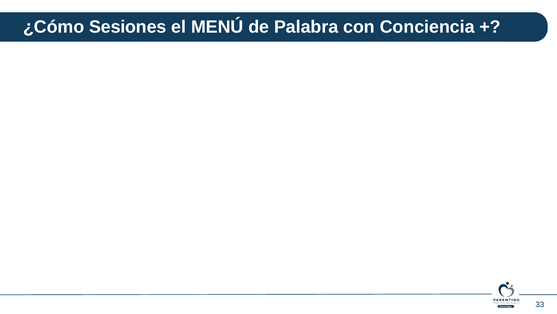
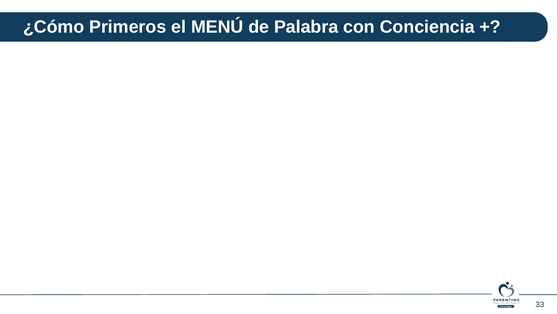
Sesiones: Sesiones -> Primeros
